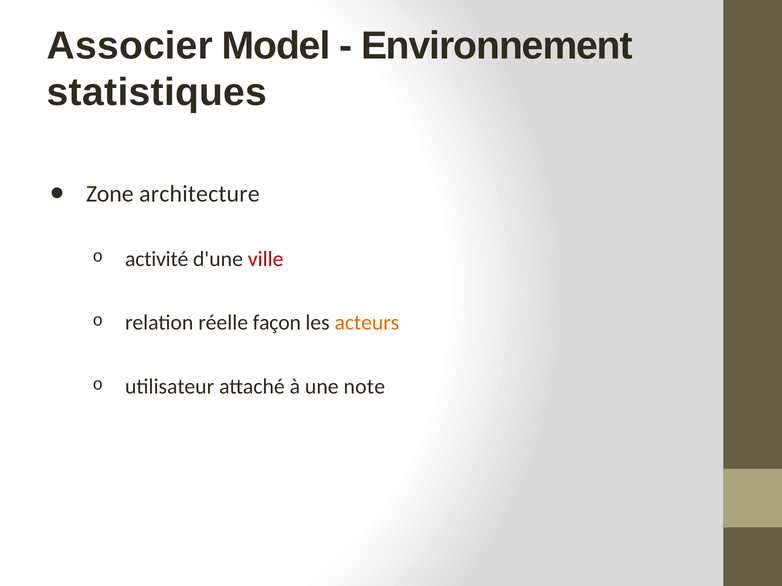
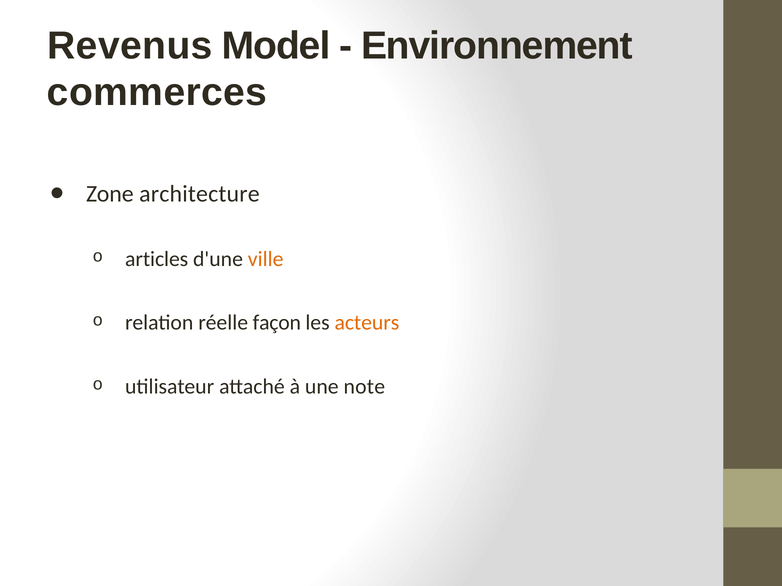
Associer: Associer -> Revenus
statistiques: statistiques -> commerces
activité: activité -> articles
ville colour: red -> orange
